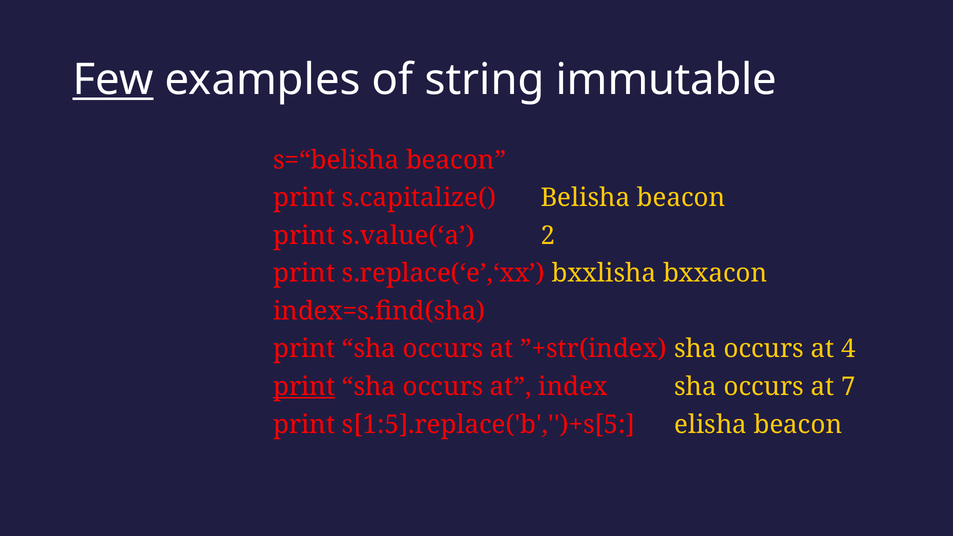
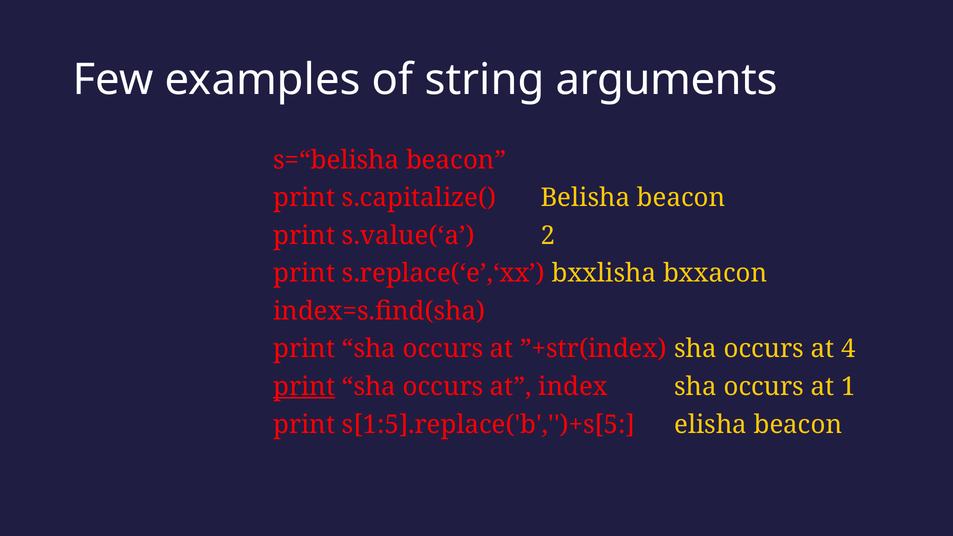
Few underline: present -> none
immutable: immutable -> arguments
7: 7 -> 1
